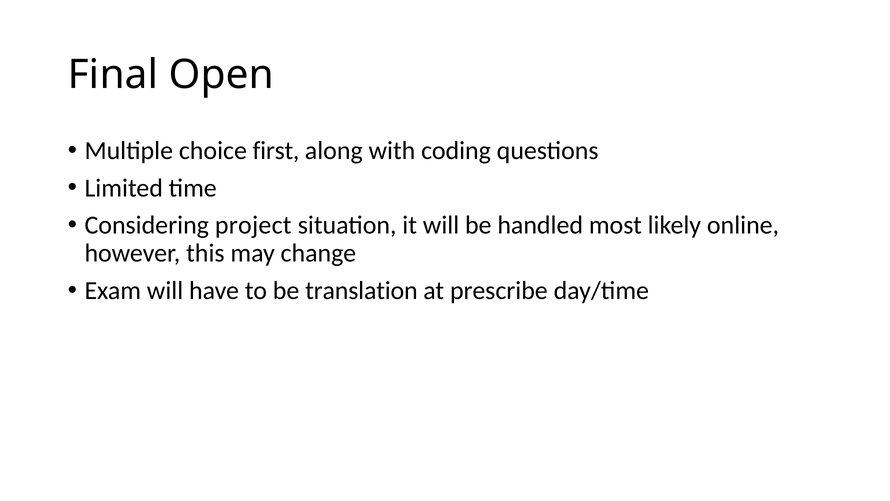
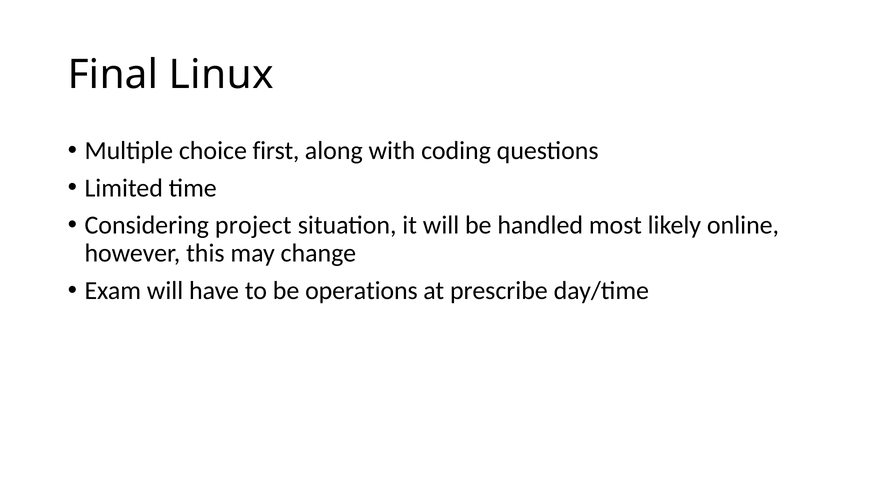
Open: Open -> Linux
translation: translation -> operations
